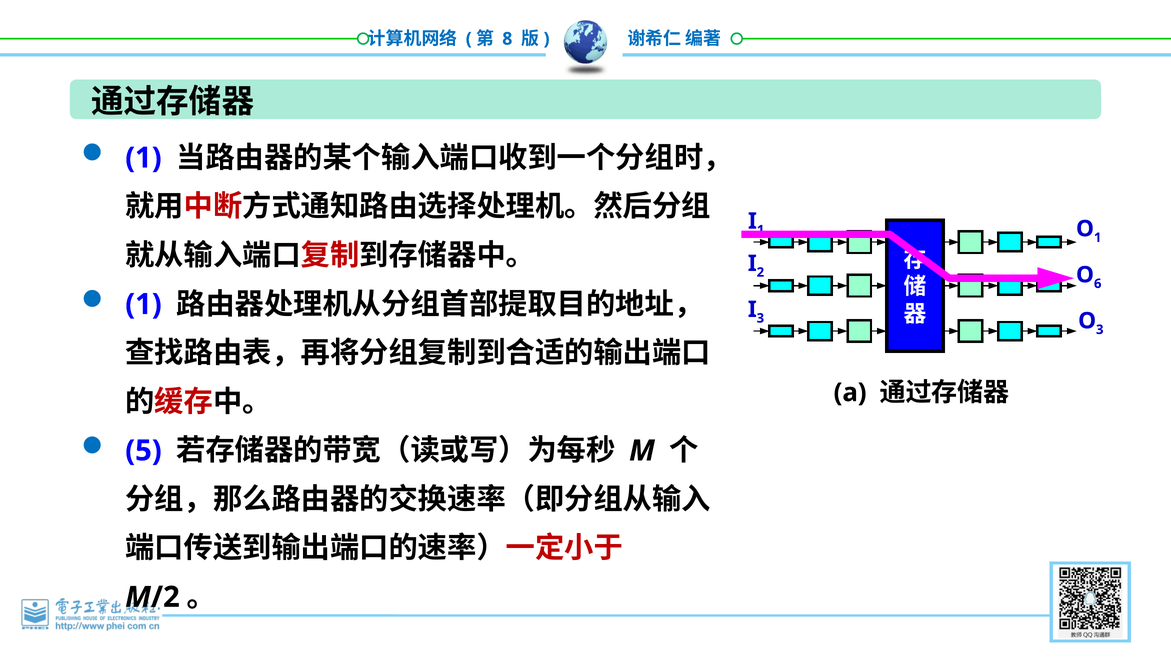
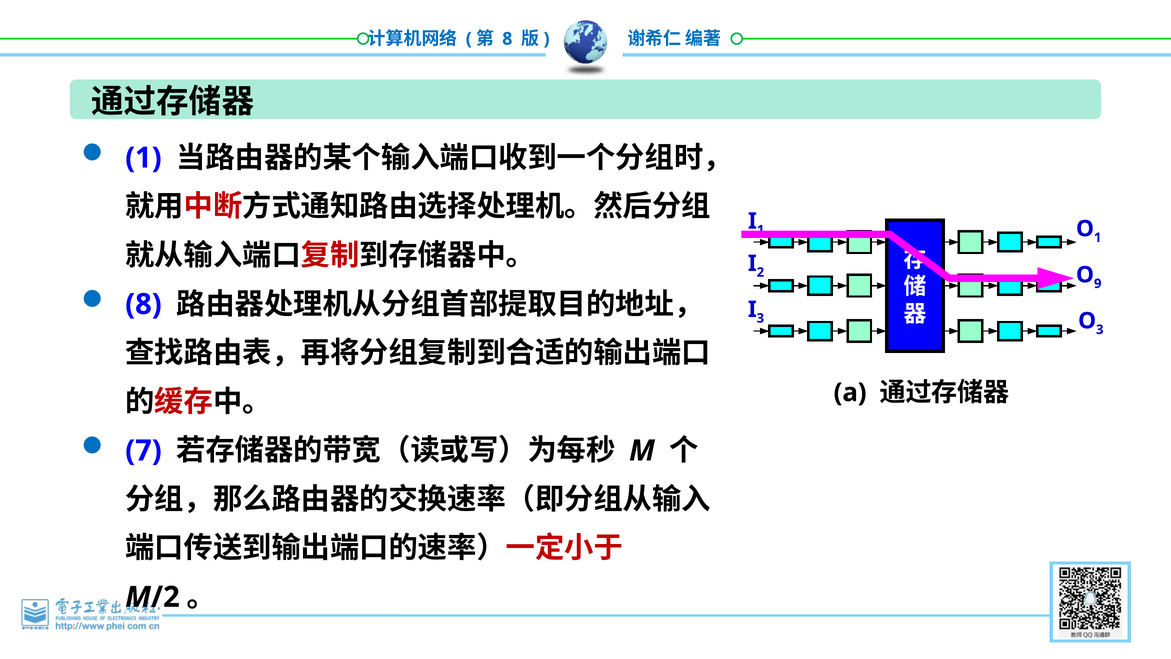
6: 6 -> 9
1 at (143, 304): 1 -> 8
5: 5 -> 7
